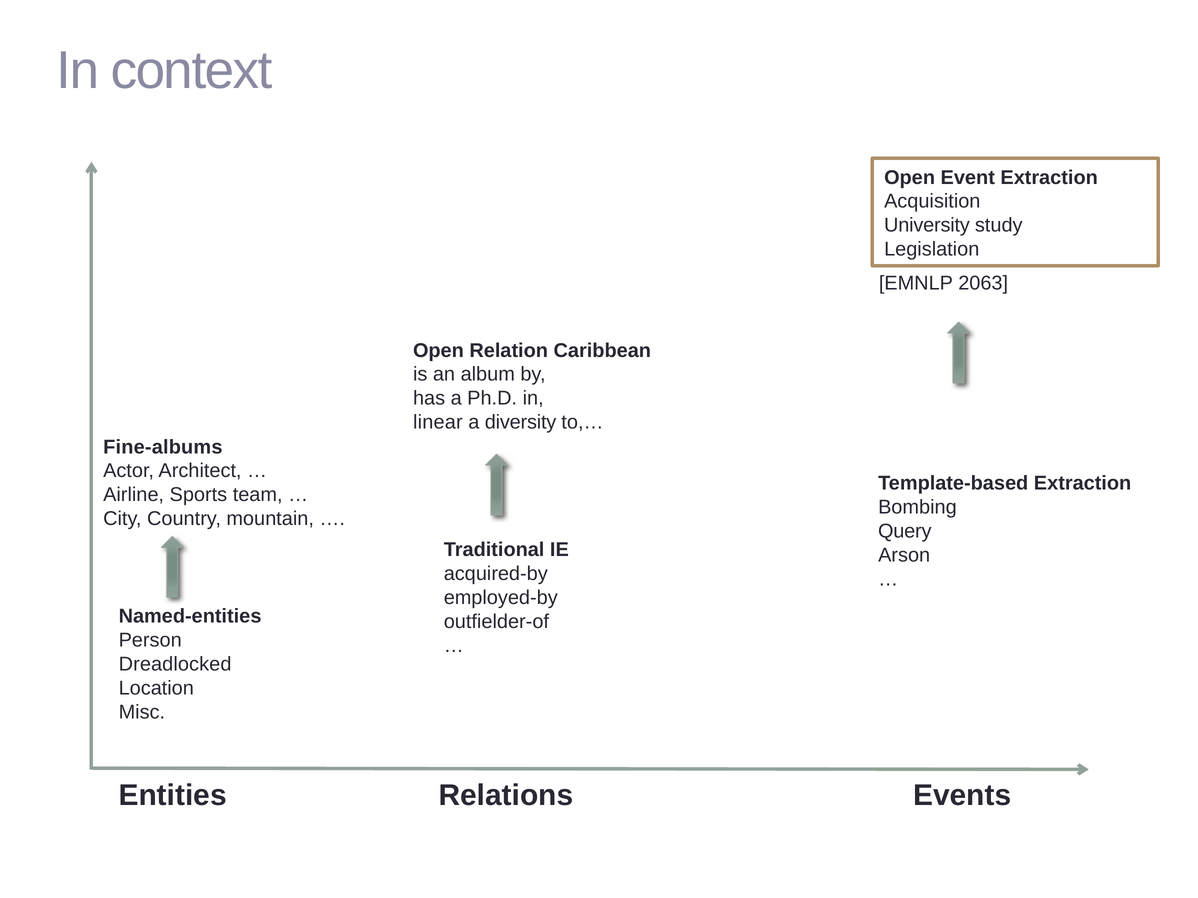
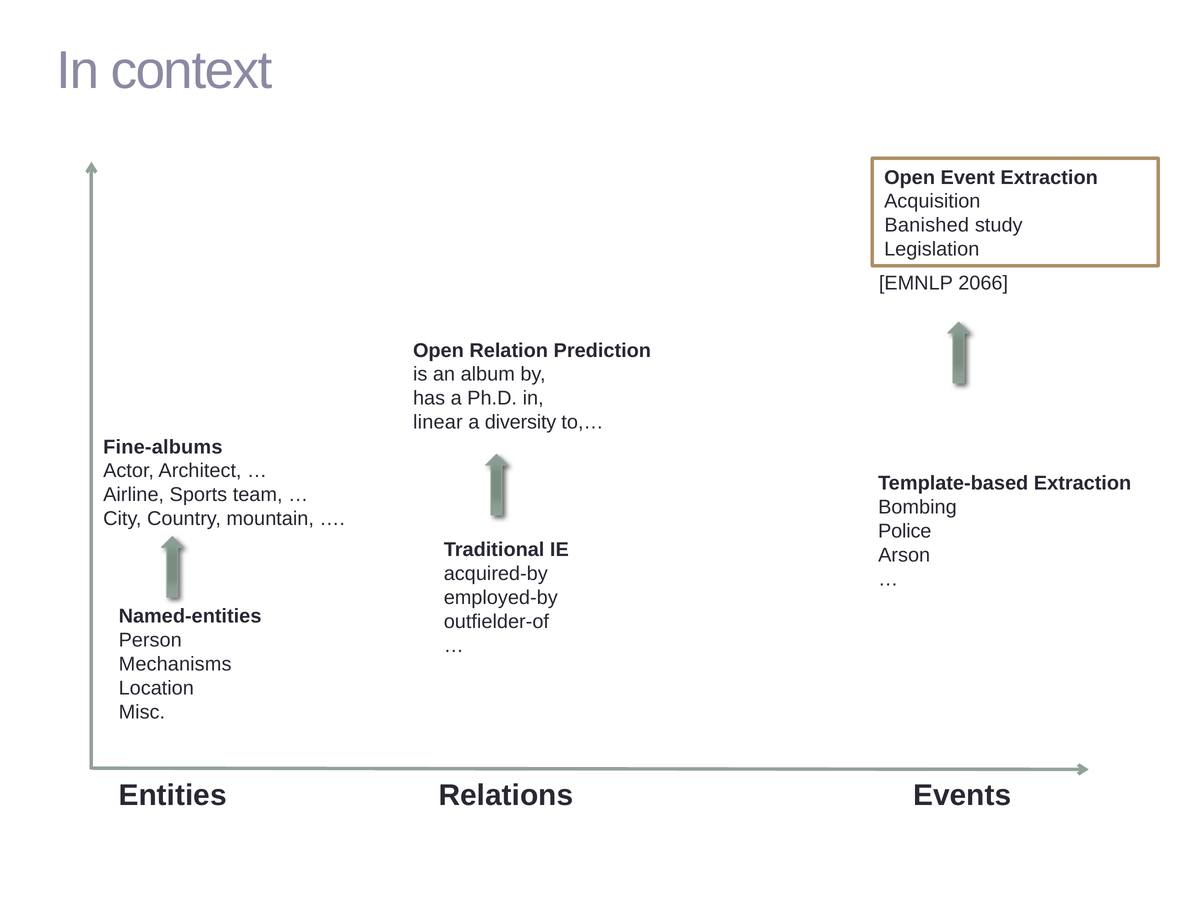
University: University -> Banished
2063: 2063 -> 2066
Caribbean: Caribbean -> Prediction
Query: Query -> Police
Dreadlocked: Dreadlocked -> Mechanisms
